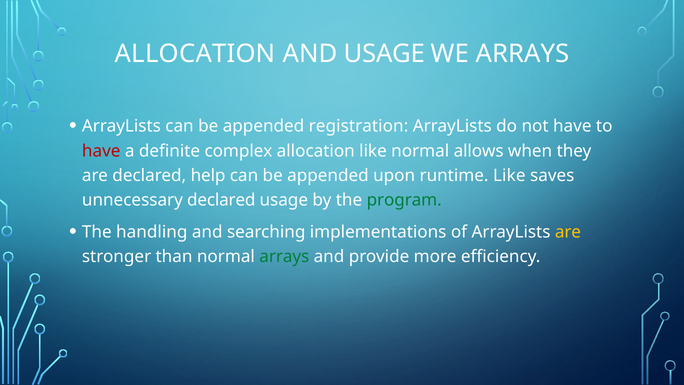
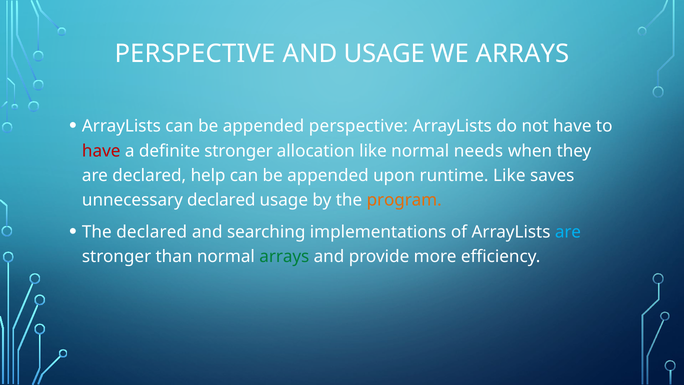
ALLOCATION at (195, 54): ALLOCATION -> PERSPECTIVE
appended registration: registration -> perspective
definite complex: complex -> stronger
allows: allows -> needs
program colour: green -> orange
The handling: handling -> declared
are at (568, 232) colour: yellow -> light blue
